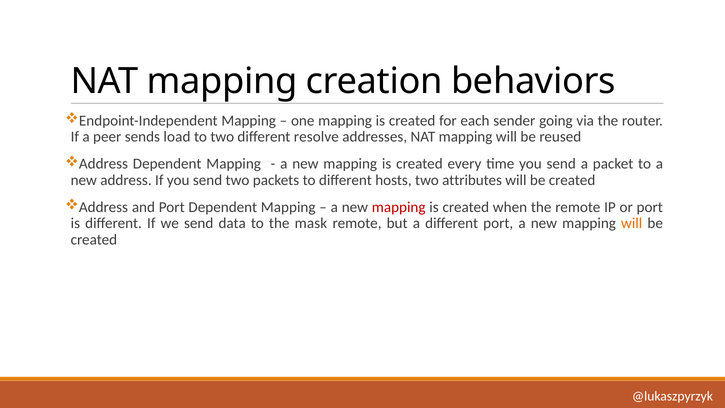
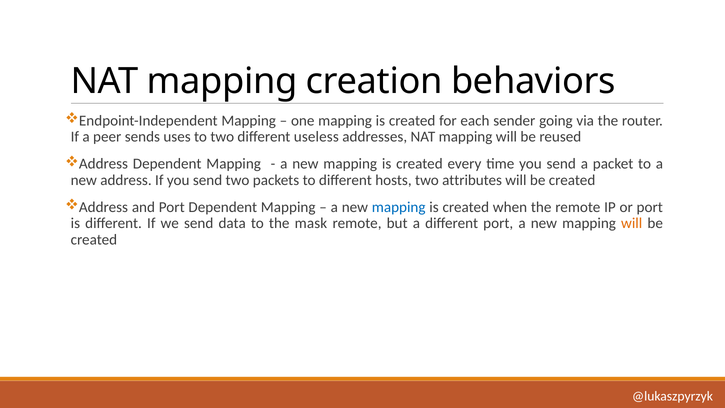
load: load -> uses
resolve: resolve -> useless
mapping at (399, 207) colour: red -> blue
